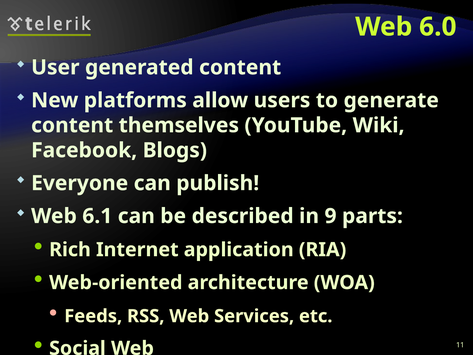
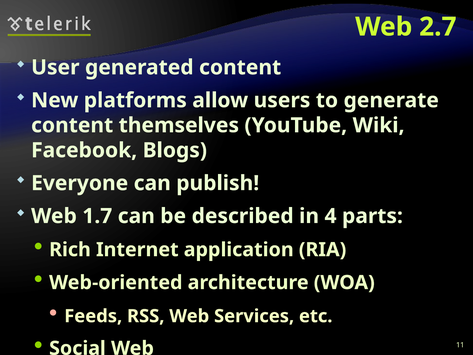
6.0: 6.0 -> 2.7
6.1: 6.1 -> 1.7
9: 9 -> 4
